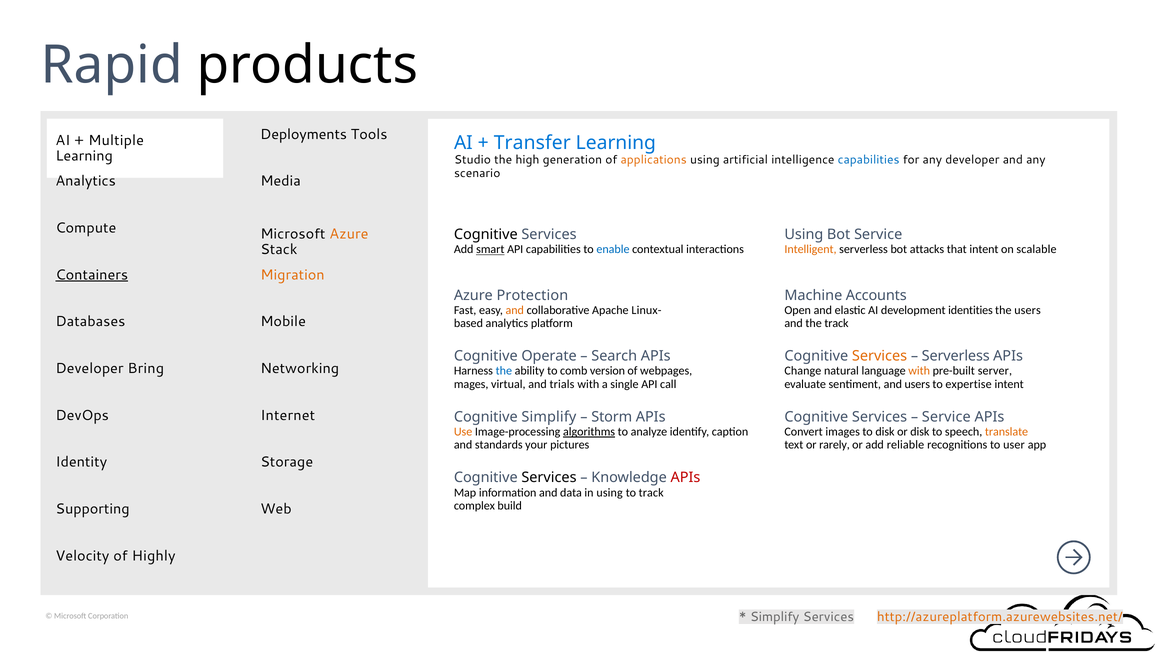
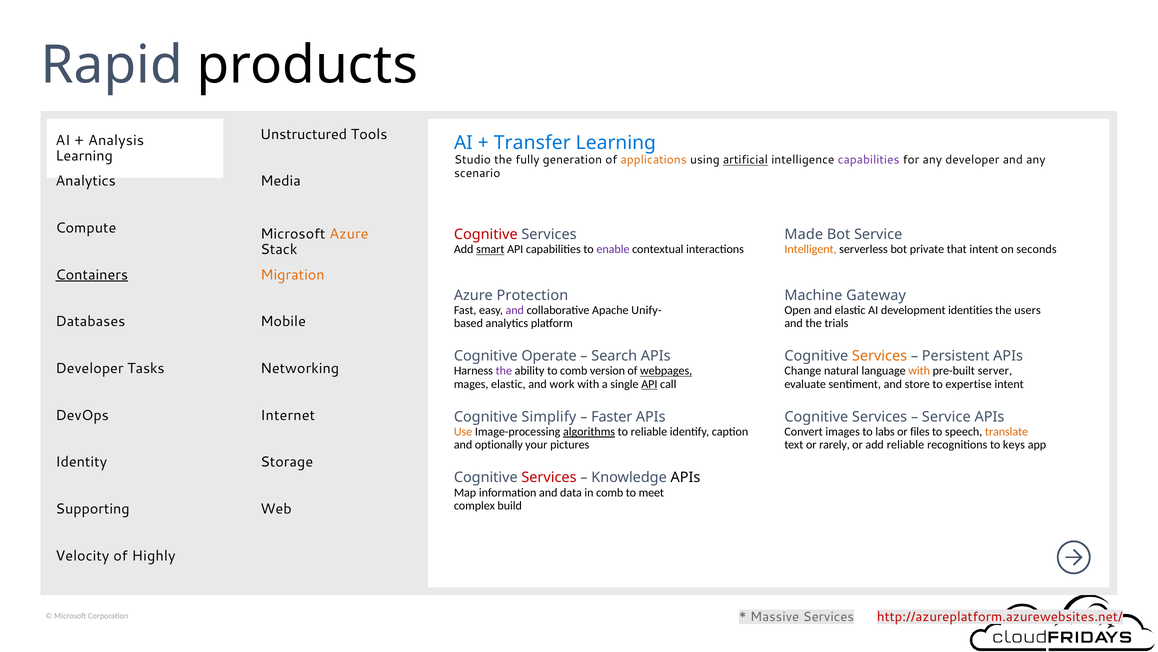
Deployments: Deployments -> Unstructured
Multiple: Multiple -> Analysis
high: high -> fully
artificial underline: none -> present
capabilities at (869, 160) colour: blue -> purple
Cognitive at (486, 234) colour: black -> red
Using at (804, 234): Using -> Made
enable colour: blue -> purple
attacks: attacks -> private
scalable: scalable -> seconds
Accounts: Accounts -> Gateway
and at (515, 310) colour: orange -> purple
Linux-: Linux- -> Unify-
the track: track -> trials
Serverless at (956, 356): Serverless -> Persistent
Bring: Bring -> Tasks
the at (504, 371) colour: blue -> purple
webpages underline: none -> present
mages virtual: virtual -> elastic
trials: trials -> work
API at (649, 384) underline: none -> present
and users: users -> store
Storm: Storm -> Faster
to analyze: analyze -> reliable
to disk: disk -> labs
or disk: disk -> files
standards: standards -> optionally
user: user -> keys
Services at (549, 477) colour: black -> red
APIs at (685, 477) colour: red -> black
in using: using -> comb
to track: track -> meet
Simplify at (775, 616): Simplify -> Massive
http://azureplatform.azurewebsites.net/ colour: orange -> red
